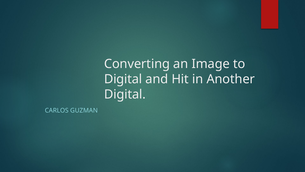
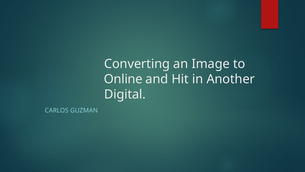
Digital at (123, 79): Digital -> Online
